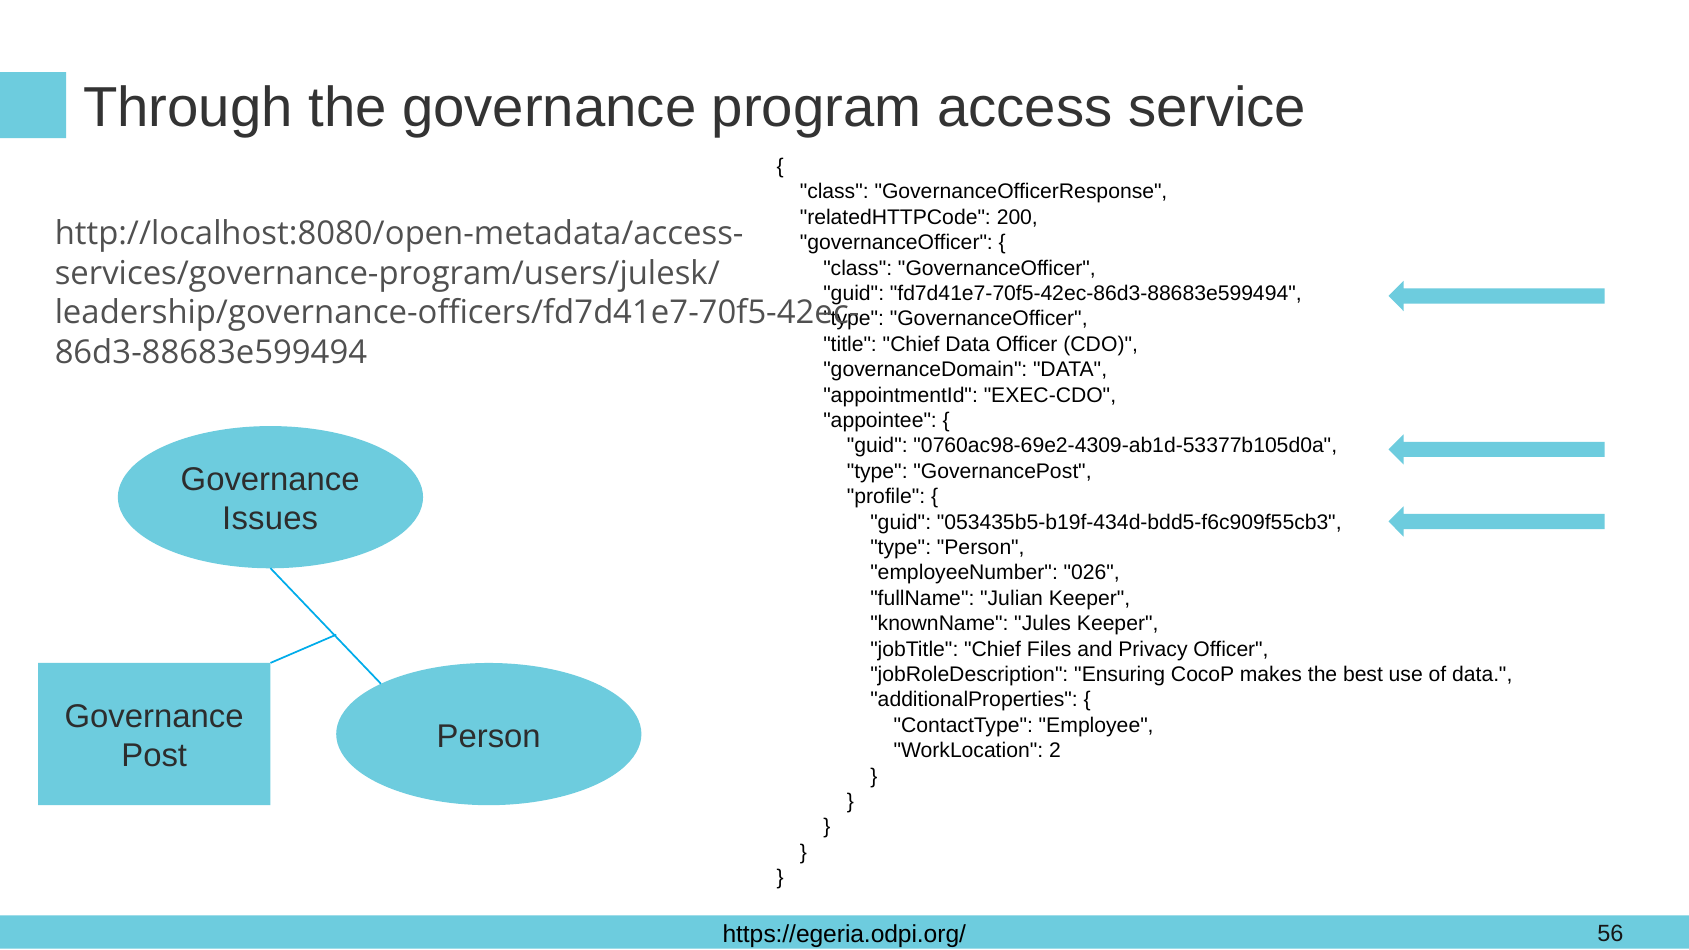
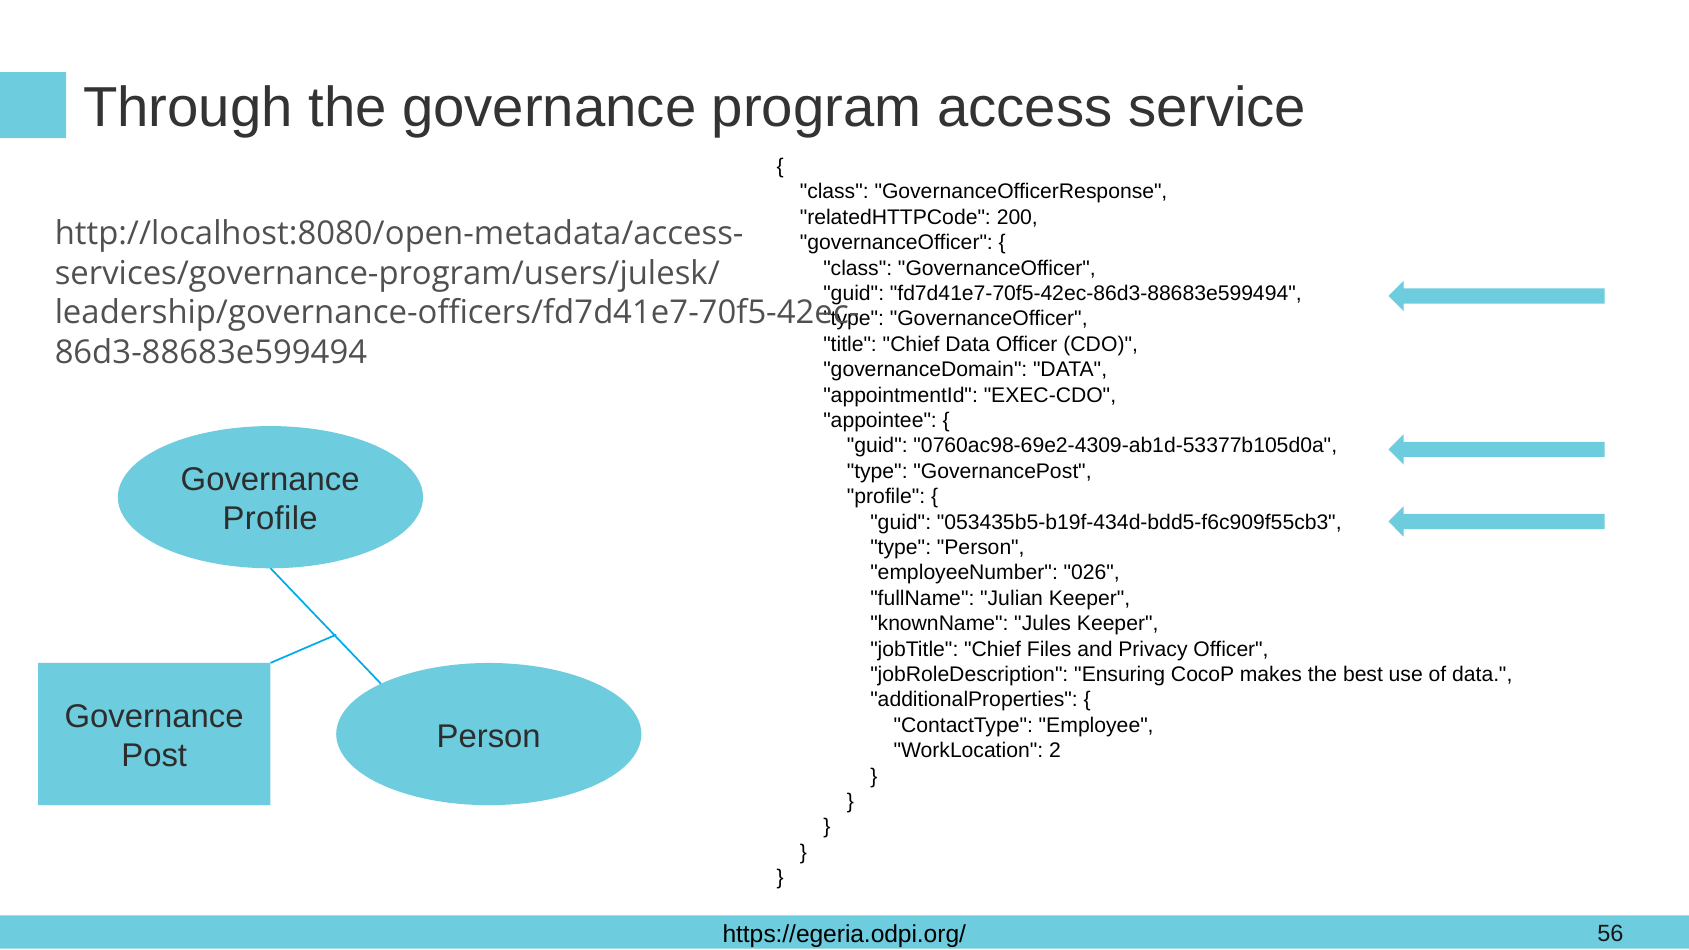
Issues at (270, 519): Issues -> Profile
